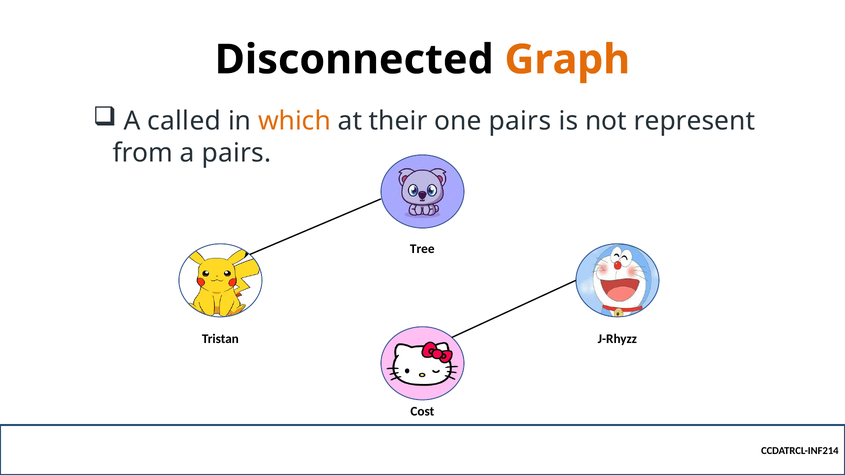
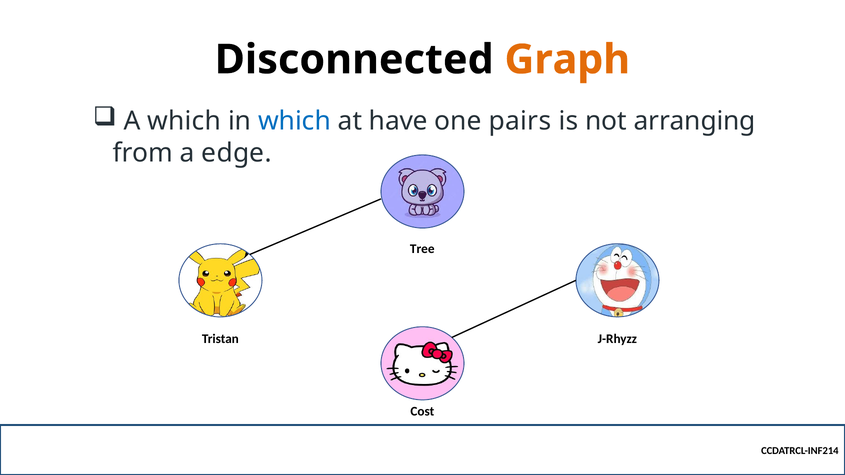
A called: called -> which
which at (294, 121) colour: orange -> blue
their: their -> have
represent: represent -> arranging
a pairs: pairs -> edge
